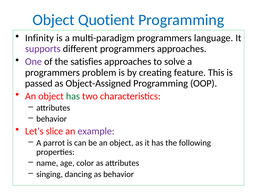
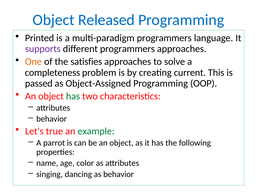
Quotient: Quotient -> Released
Infinity: Infinity -> Printed
One colour: purple -> orange
programmers at (52, 72): programmers -> completeness
feature: feature -> current
slice: slice -> true
example colour: purple -> green
